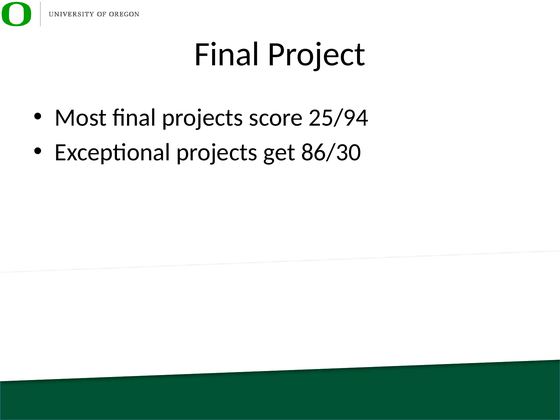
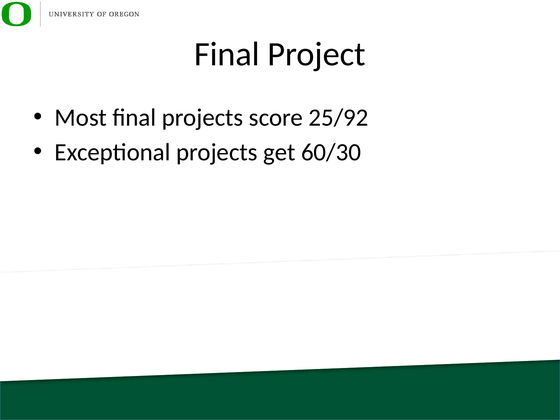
25/94: 25/94 -> 25/92
86/30: 86/30 -> 60/30
